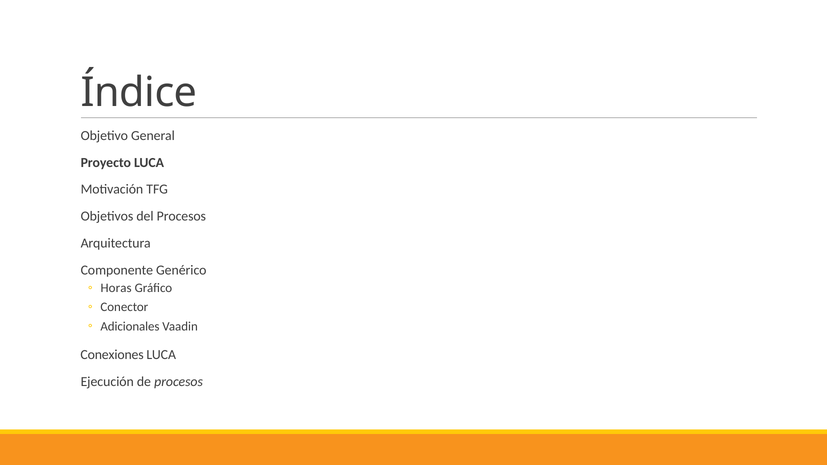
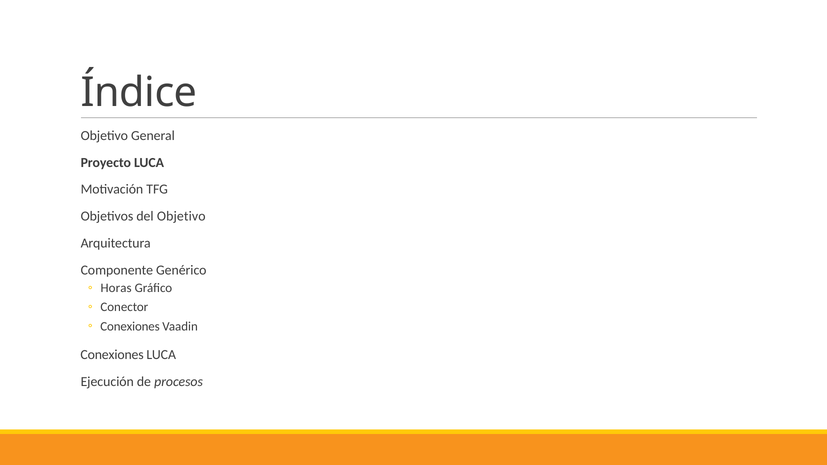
del Procesos: Procesos -> Objetivo
Adicionales at (130, 326): Adicionales -> Conexiones
